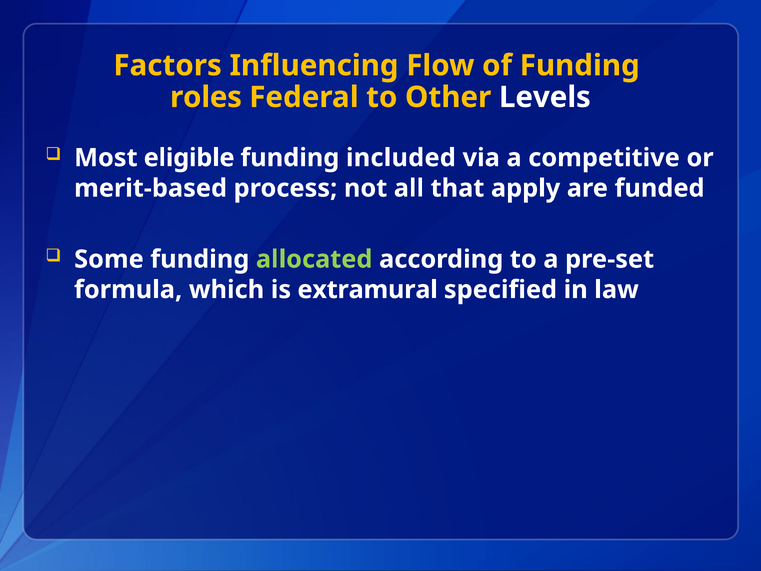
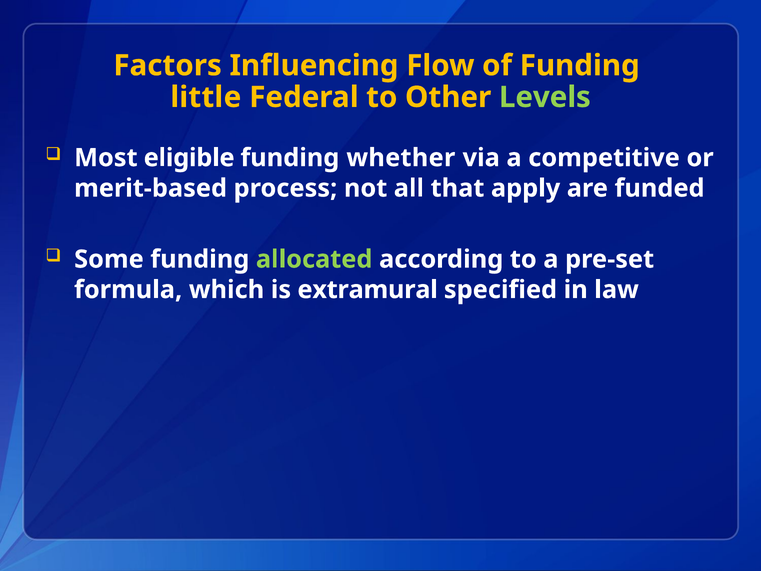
roles: roles -> little
Levels colour: white -> light green
included: included -> whether
